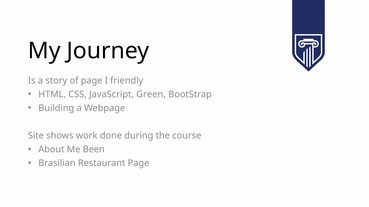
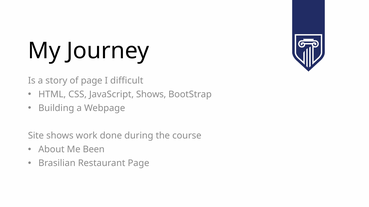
friendly: friendly -> difficult
JavaScript Green: Green -> Shows
